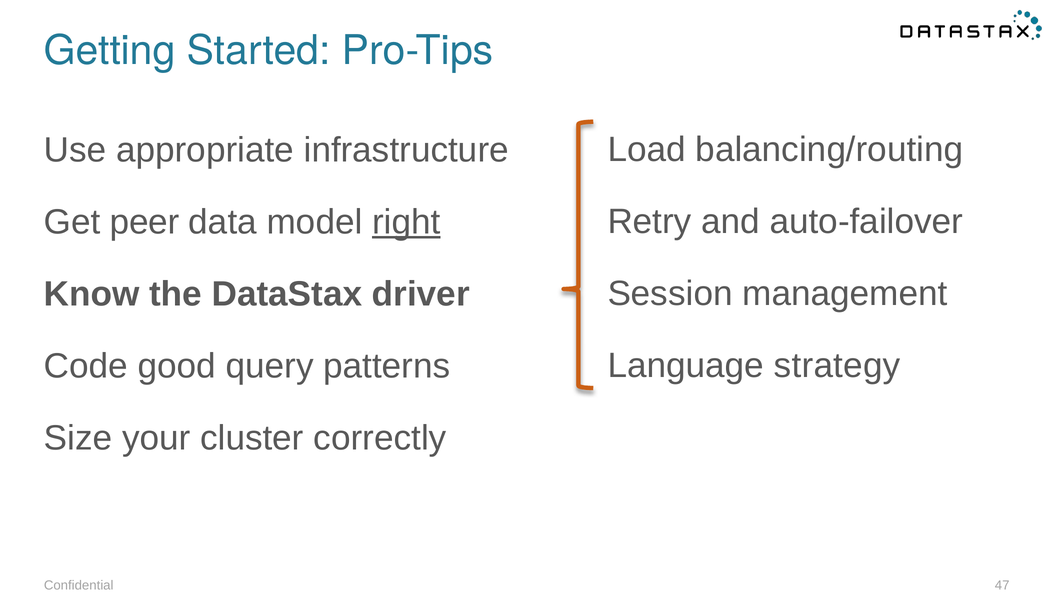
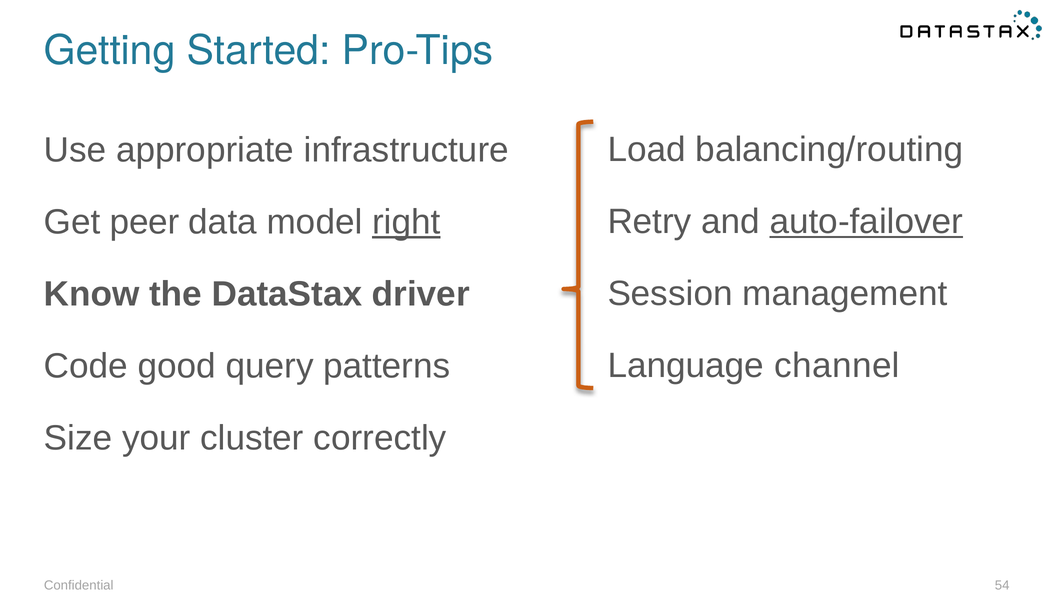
auto-failover underline: none -> present
strategy: strategy -> channel
47: 47 -> 54
